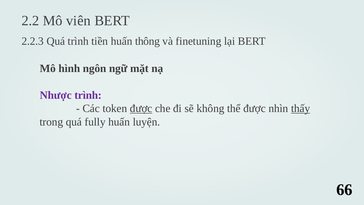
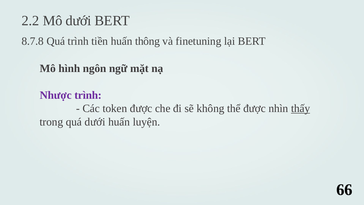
Mô viên: viên -> dưới
2.2.3: 2.2.3 -> 8.7.8
được at (141, 108) underline: present -> none
quá fully: fully -> dưới
